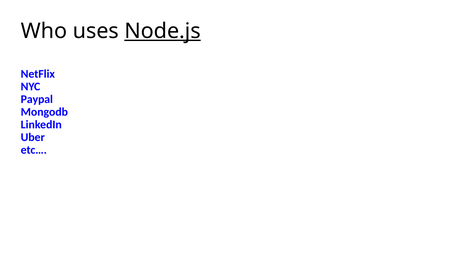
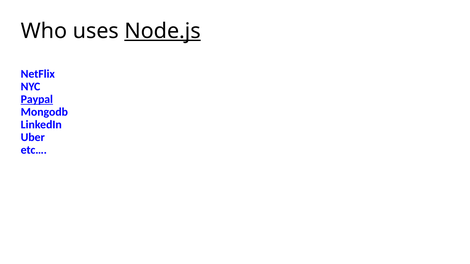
Paypal underline: none -> present
